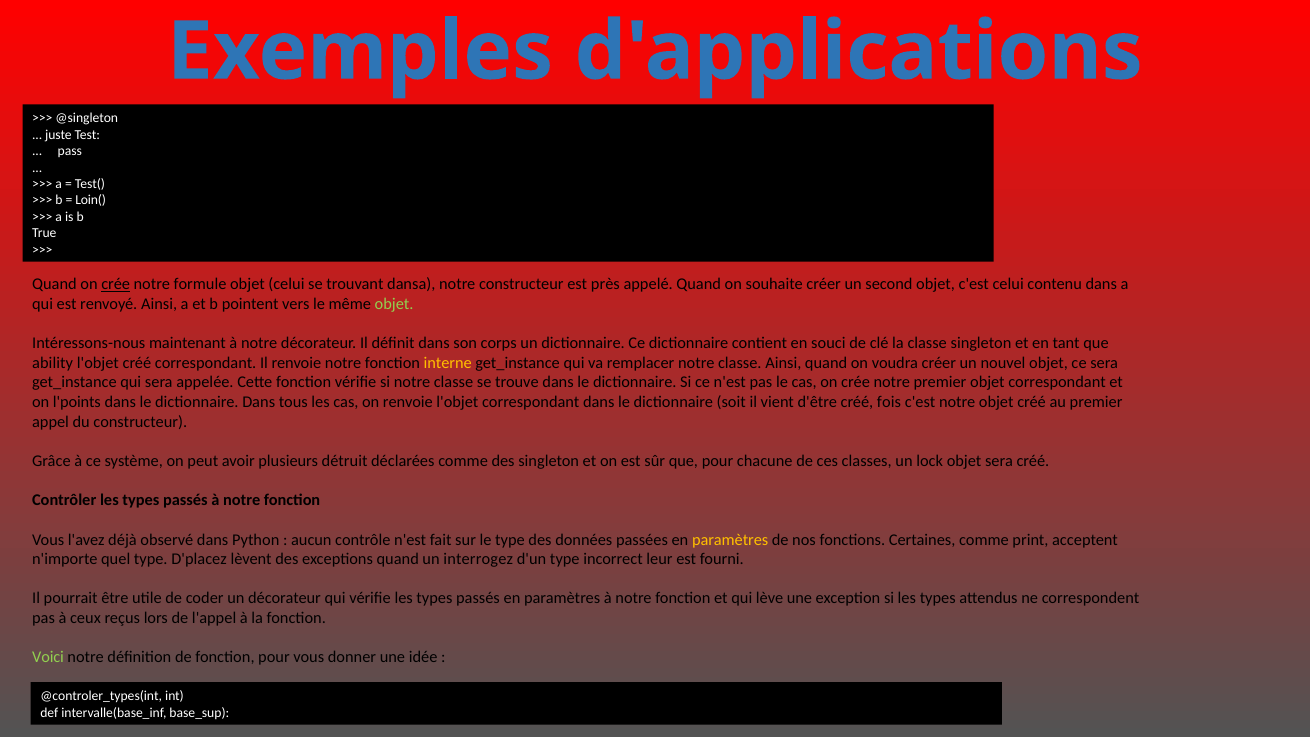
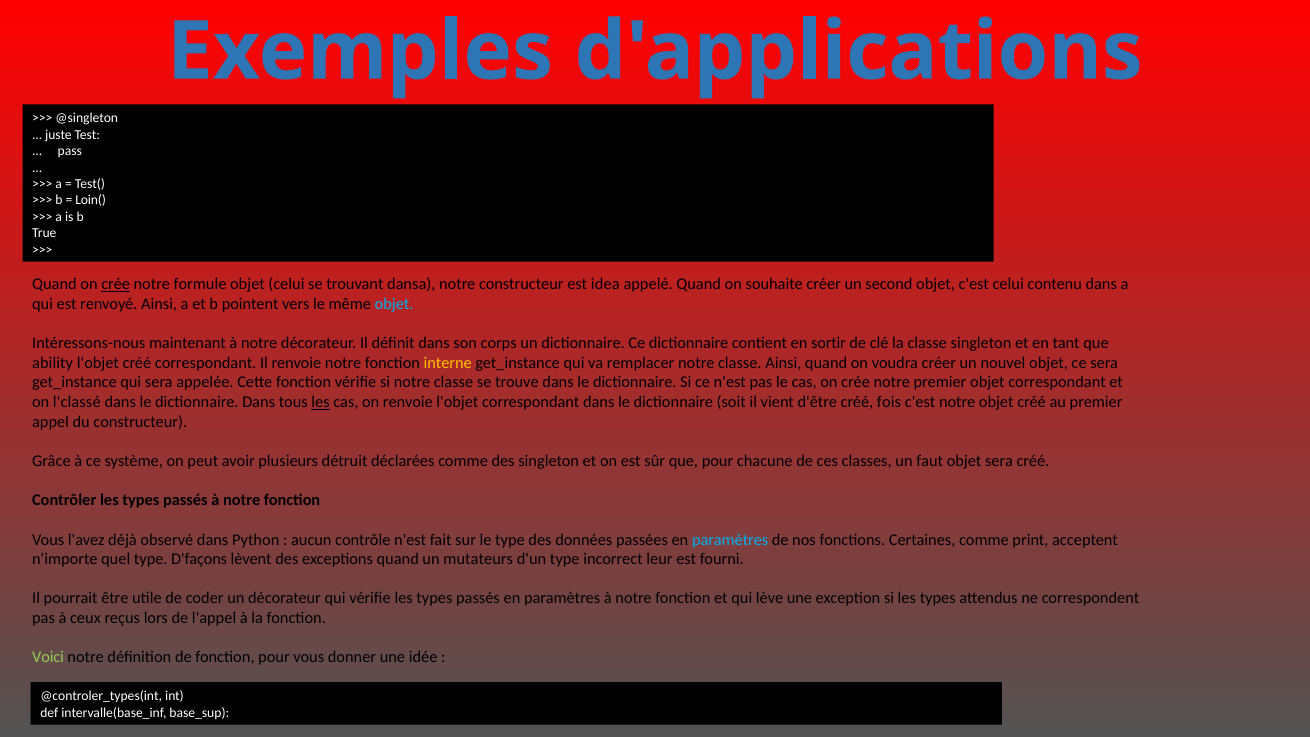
près: près -> idea
objet at (394, 304) colour: light green -> light blue
souci: souci -> sortir
l'points: l'points -> l'classé
les at (321, 402) underline: none -> present
lock: lock -> faut
paramètres at (730, 540) colour: yellow -> light blue
D'placez: D'placez -> D'façons
interrogez: interrogez -> mutateurs
